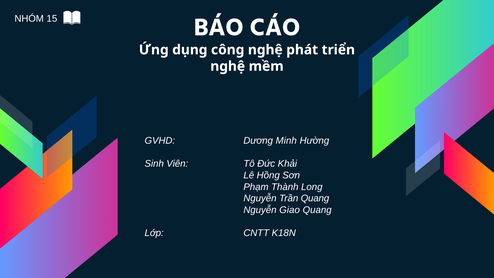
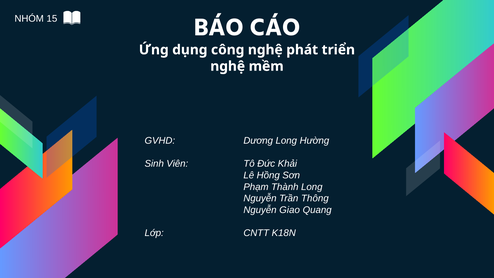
Dương Minh: Minh -> Long
Trần Quang: Quang -> Thông
